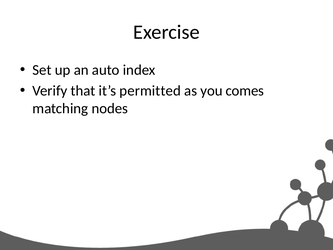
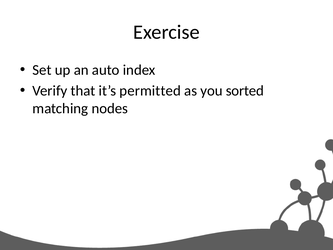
comes: comes -> sorted
